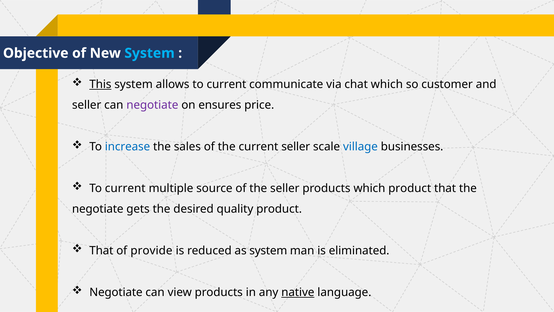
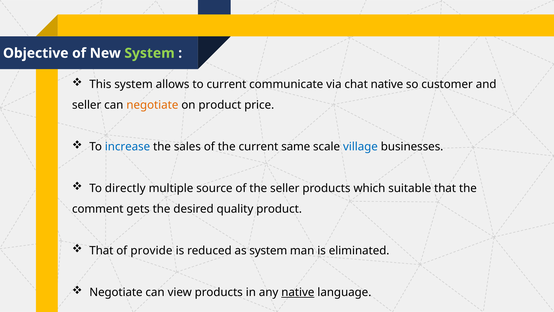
System at (150, 53) colour: light blue -> light green
This underline: present -> none
chat which: which -> native
negotiate at (152, 105) colour: purple -> orange
on ensures: ensures -> product
current seller: seller -> same
current at (125, 188): current -> directly
which product: product -> suitable
negotiate at (98, 209): negotiate -> comment
